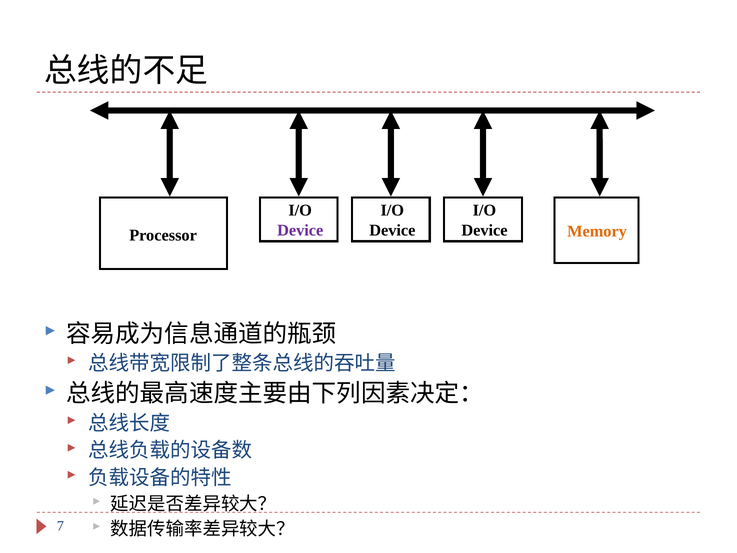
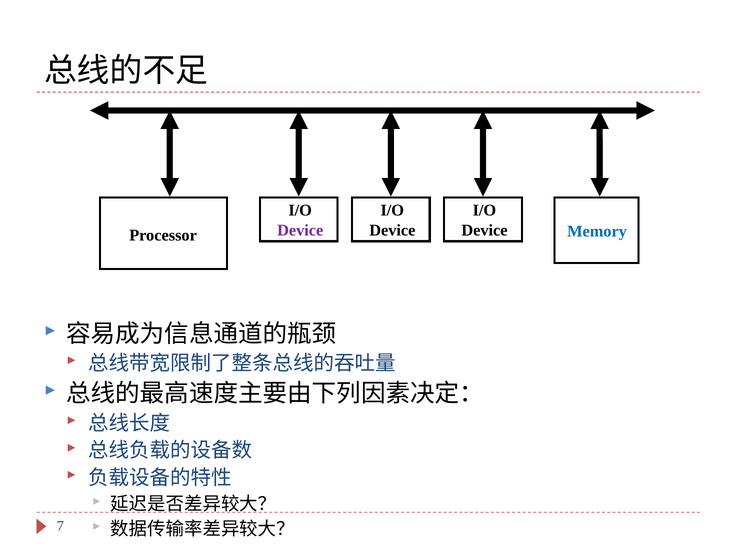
Memory colour: orange -> blue
